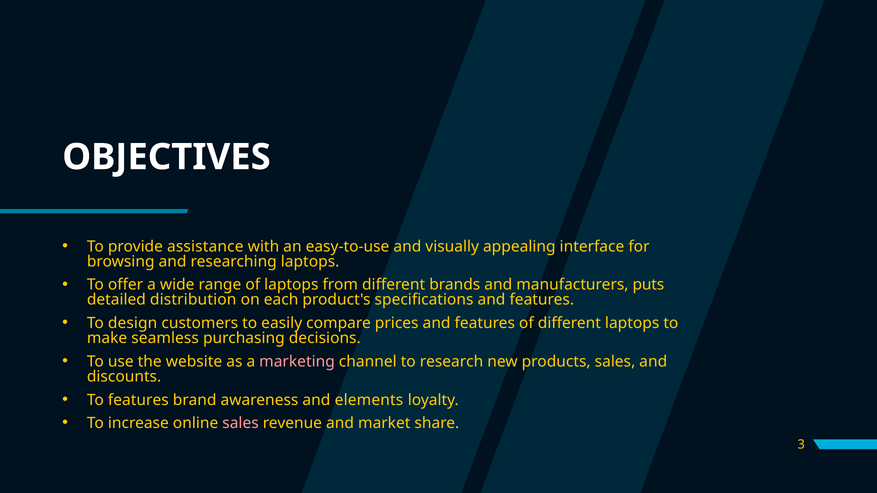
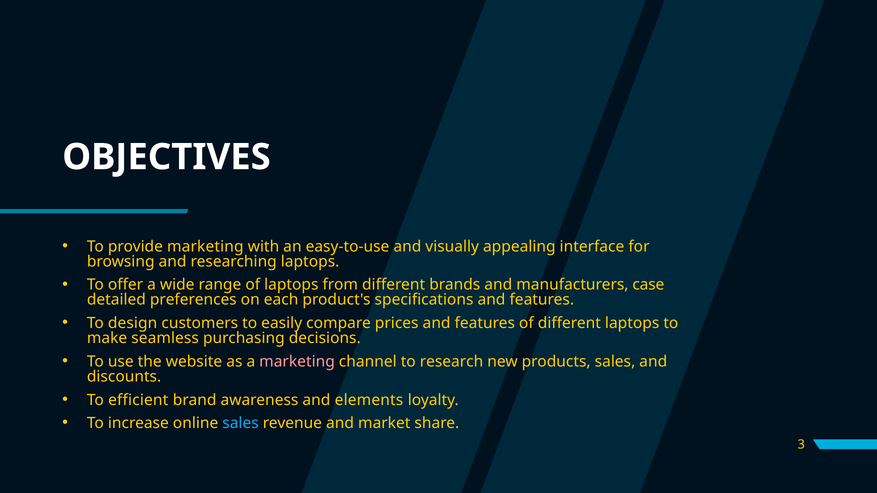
provide assistance: assistance -> marketing
puts: puts -> case
distribution: distribution -> preferences
To features: features -> efficient
sales at (241, 423) colour: pink -> light blue
